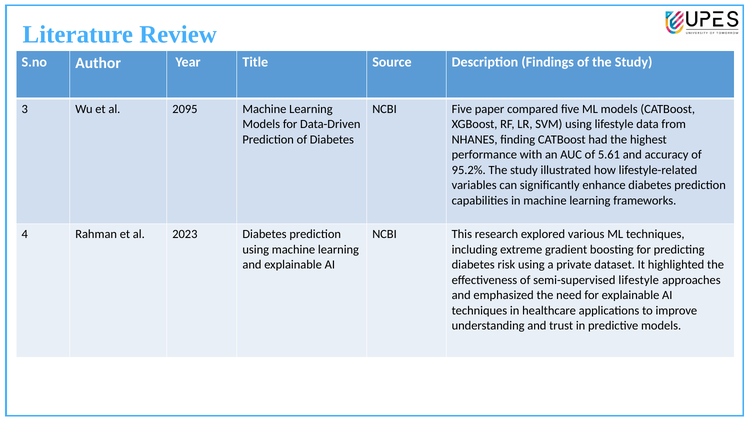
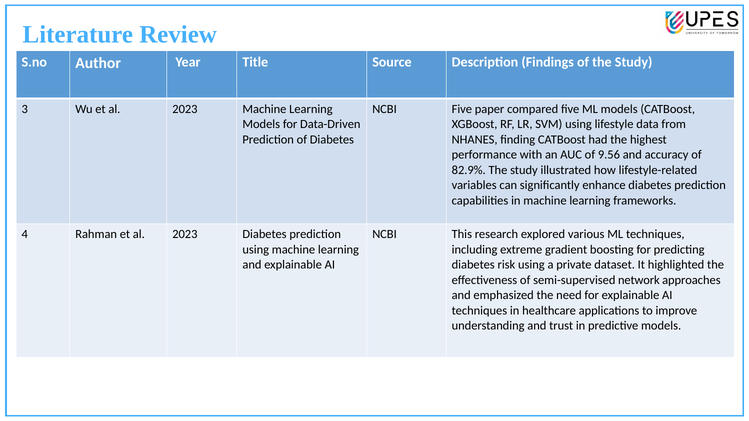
Wu et al 2095: 2095 -> 2023
5.61: 5.61 -> 9.56
95.2%: 95.2% -> 82.9%
semi-supervised lifestyle: lifestyle -> network
